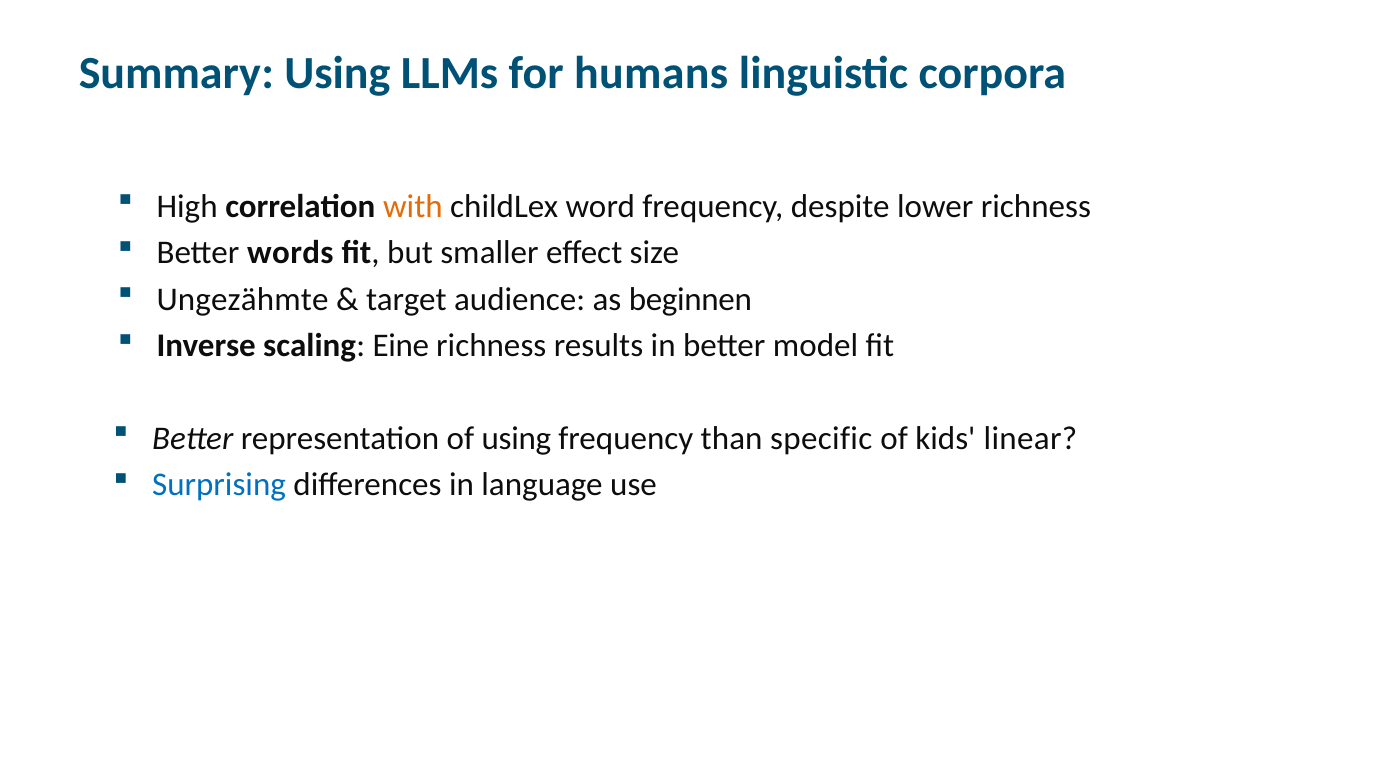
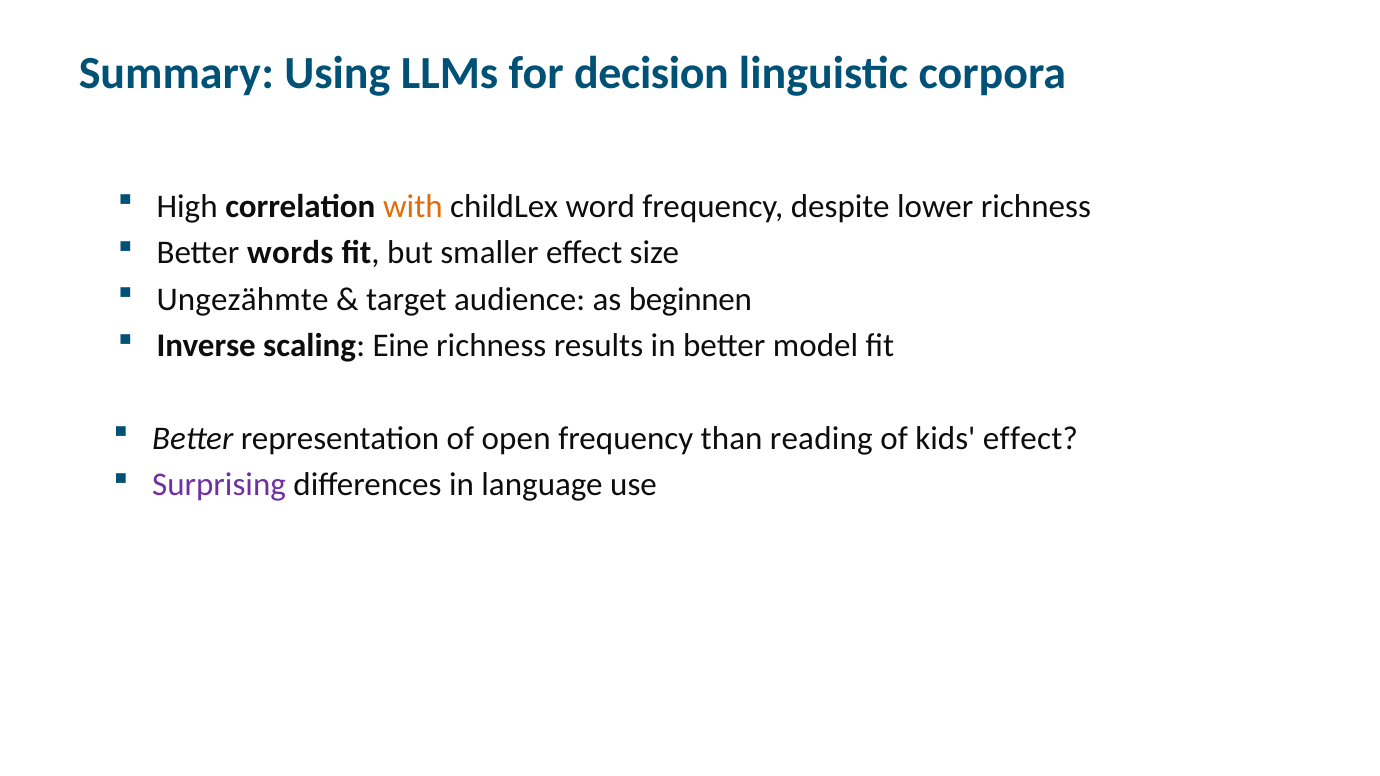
humans: humans -> decision
of using: using -> open
specific: specific -> reading
kids linear: linear -> effect
Surprising colour: blue -> purple
